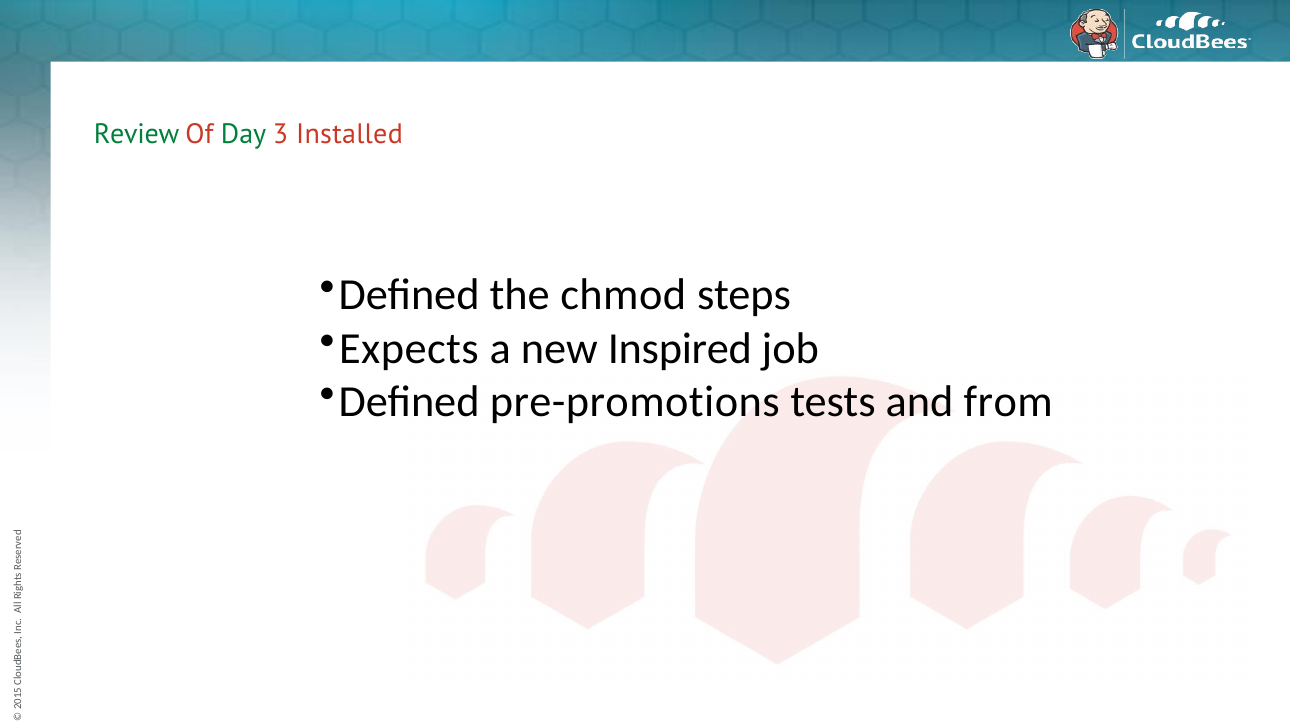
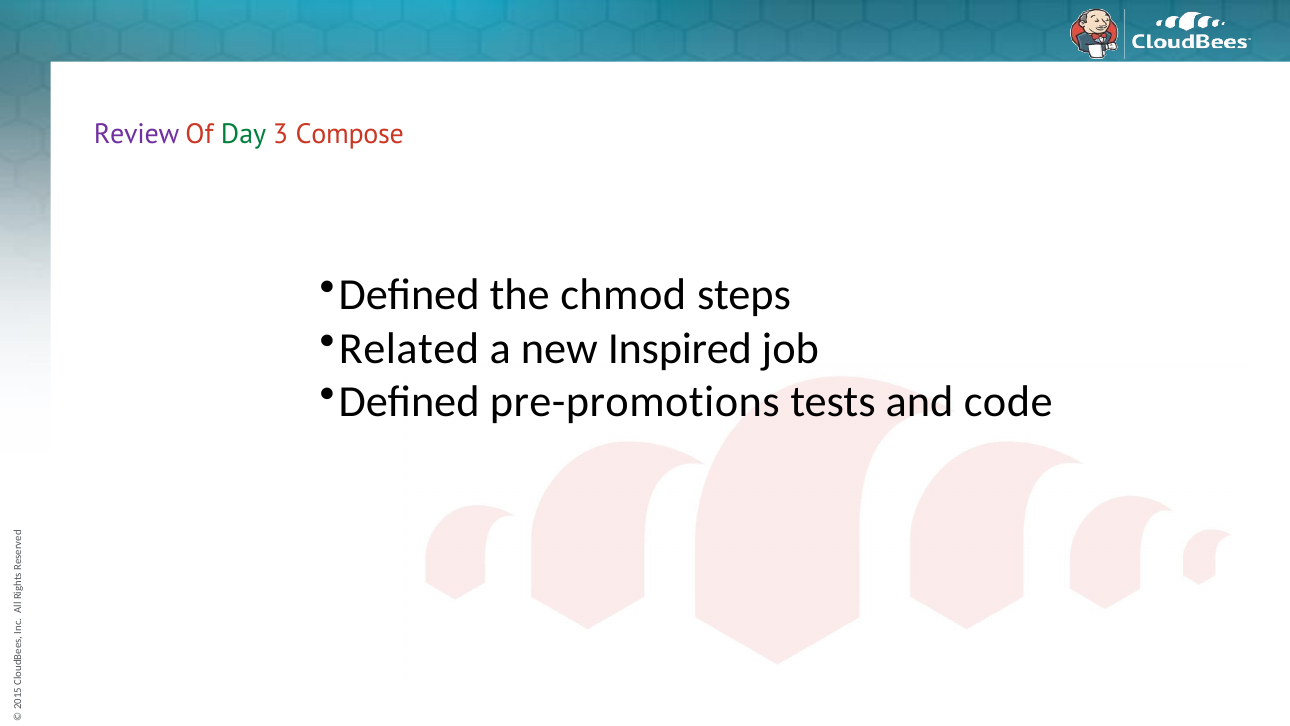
Review colour: green -> purple
Installed: Installed -> Compose
Expects: Expects -> Related
from: from -> code
